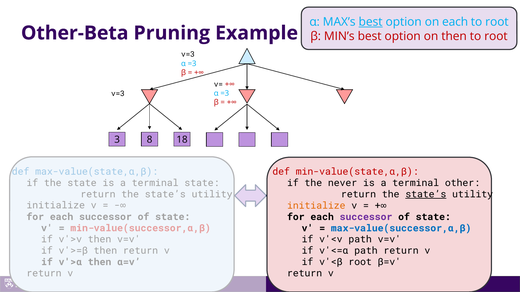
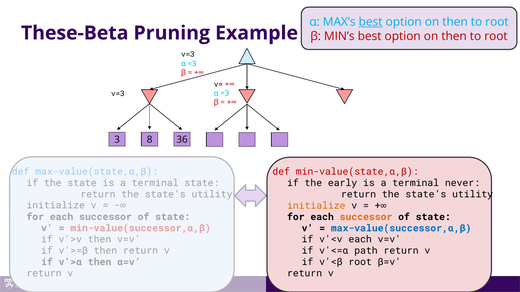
each at (455, 22): each -> then
Other-Beta: Other-Beta -> These-Beta
18: 18 -> 36
never: never -> early
other: other -> never
state’s at (426, 195) underline: present -> none
successor at (366, 217) colour: purple -> orange
v'<v path: path -> each
